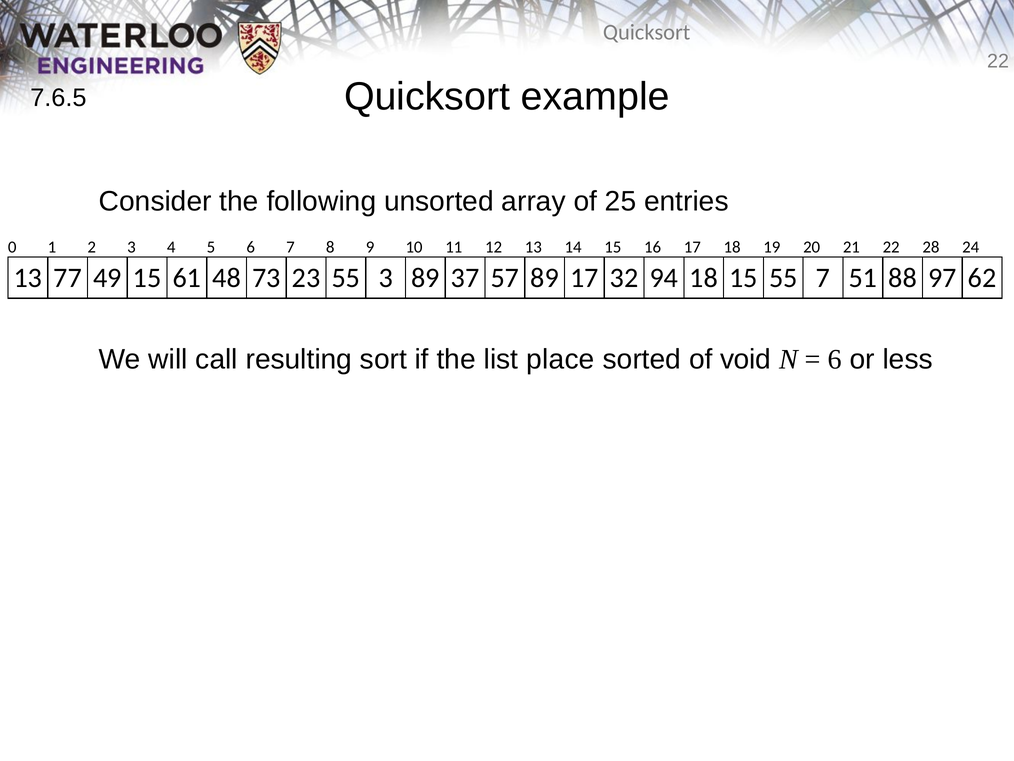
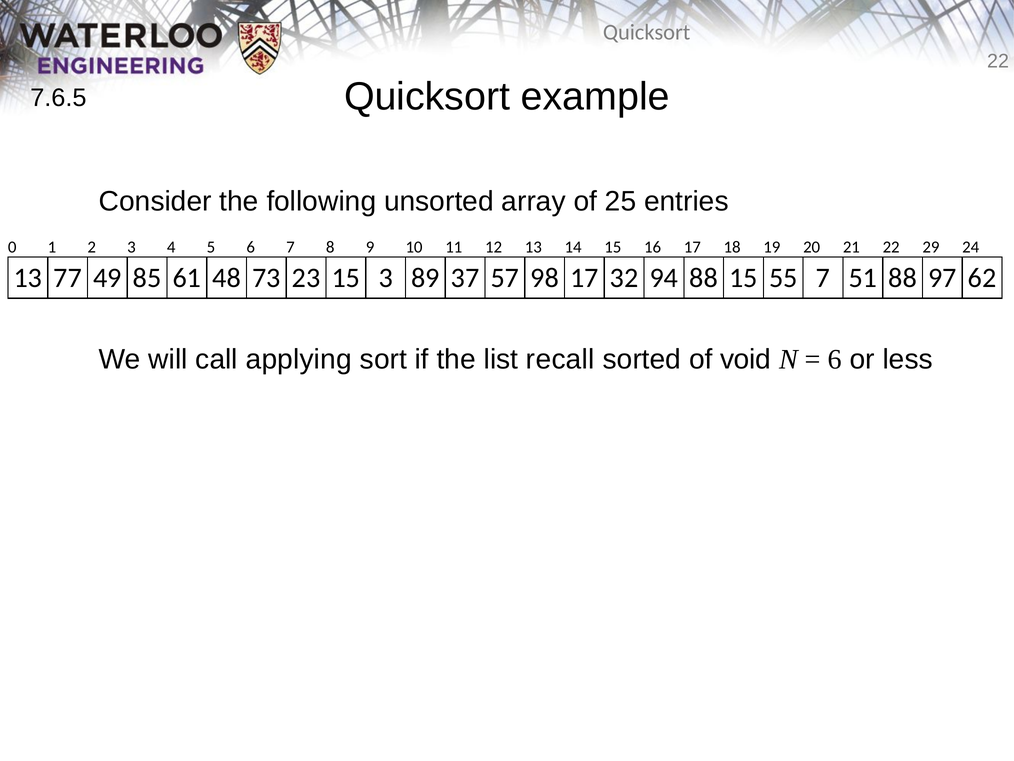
28: 28 -> 29
49 15: 15 -> 85
23 55: 55 -> 15
57 89: 89 -> 98
94 18: 18 -> 88
resulting: resulting -> applying
place: place -> recall
